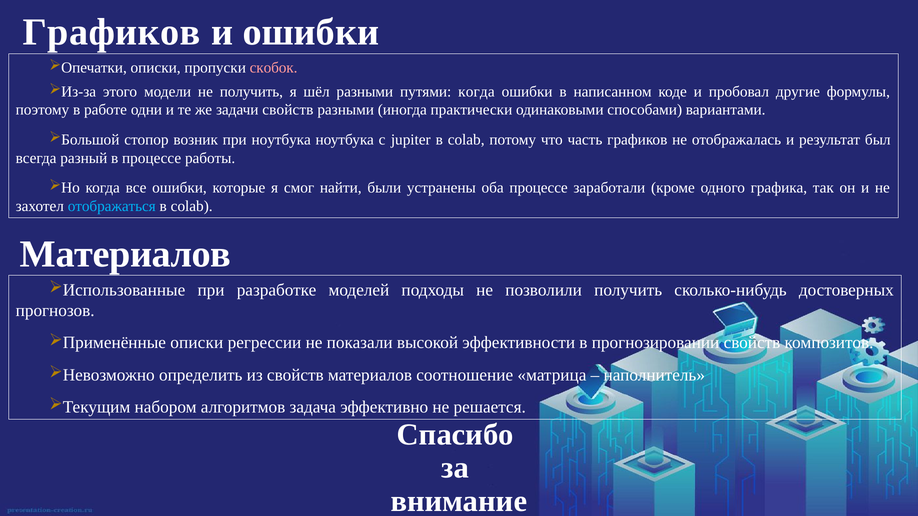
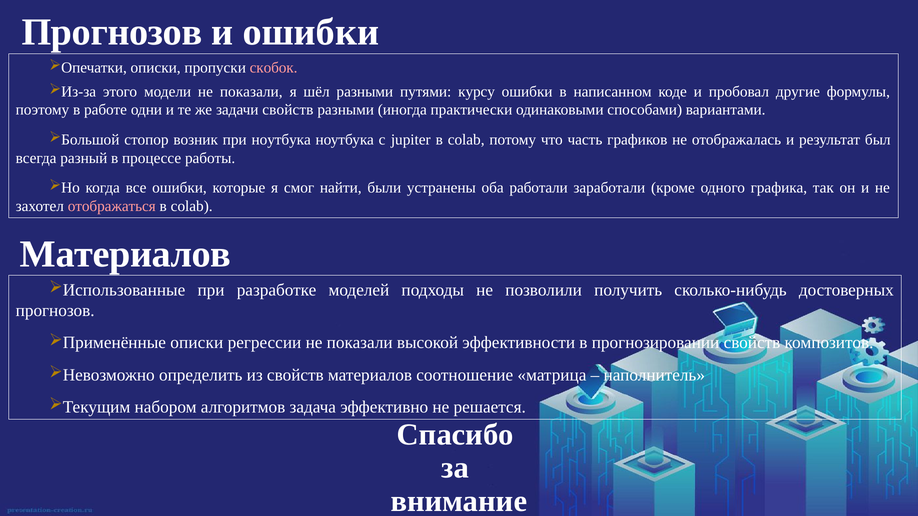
Графиков at (112, 32): Графиков -> Прогнозов
модели не получить: получить -> показали
путями когда: когда -> курсу
оба процессе: процессе -> работали
отображаться colour: light blue -> pink
